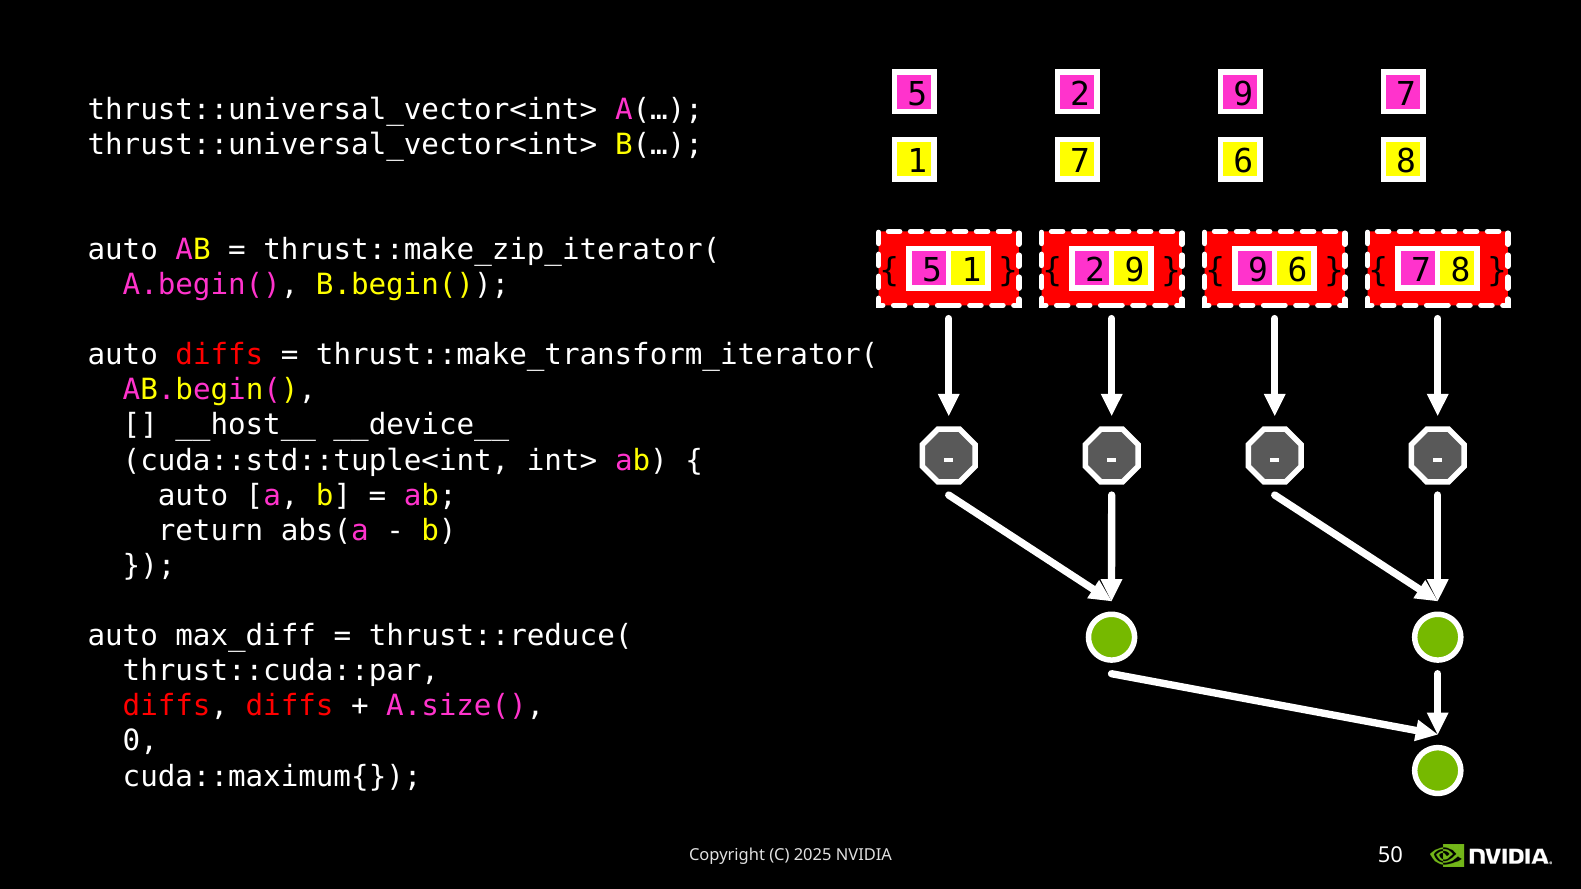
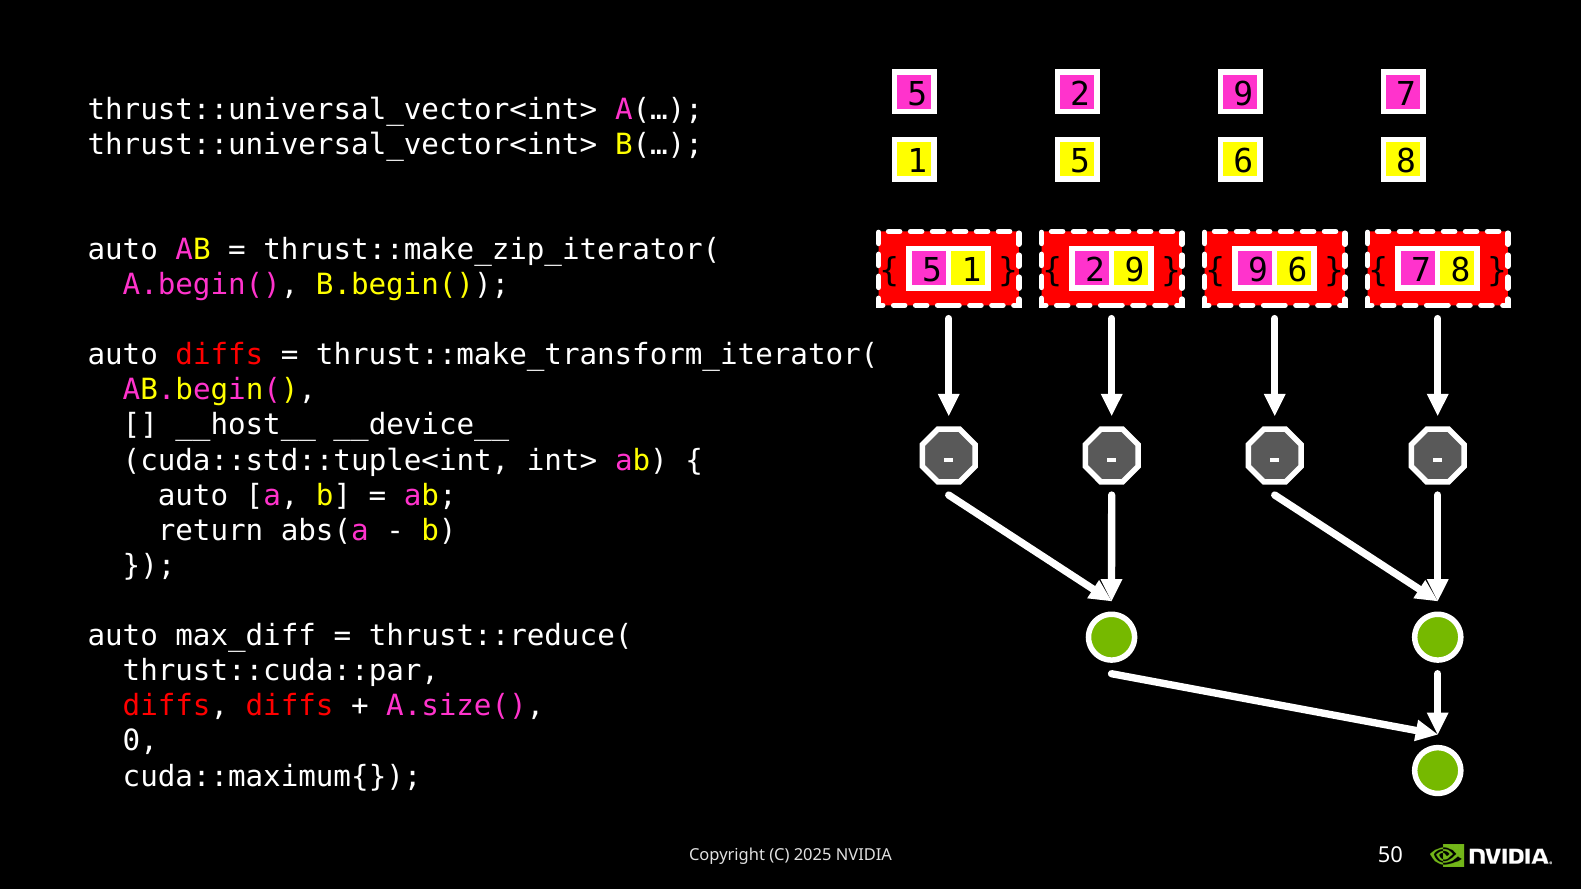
1 7: 7 -> 5
